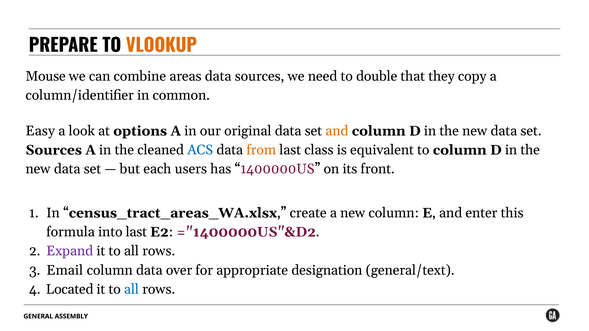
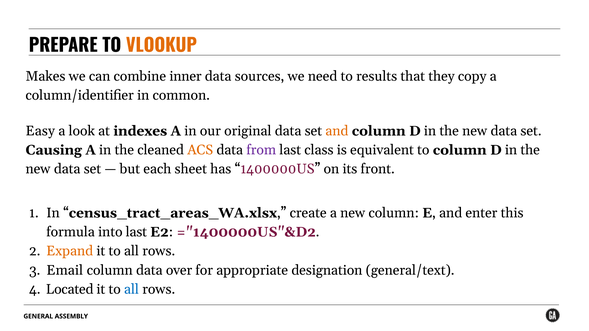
Mouse: Mouse -> Makes
areas: areas -> inner
double: double -> results
options: options -> indexes
Sources at (54, 150): Sources -> Causing
ACS colour: blue -> orange
from colour: orange -> purple
users: users -> sheet
Expand colour: purple -> orange
